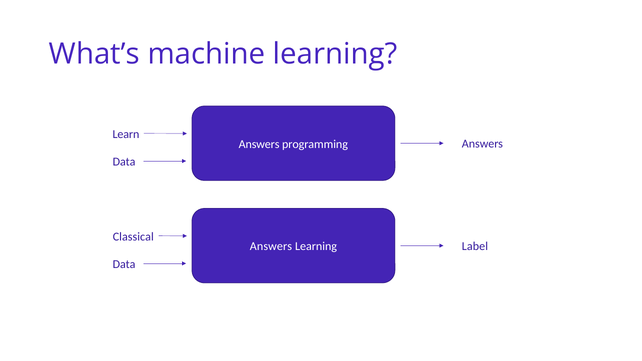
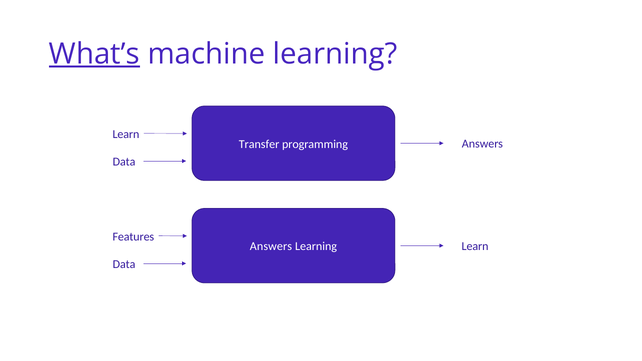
What’s underline: none -> present
Answers at (259, 144): Answers -> Transfer
Classical: Classical -> Features
Label at (475, 246): Label -> Learn
